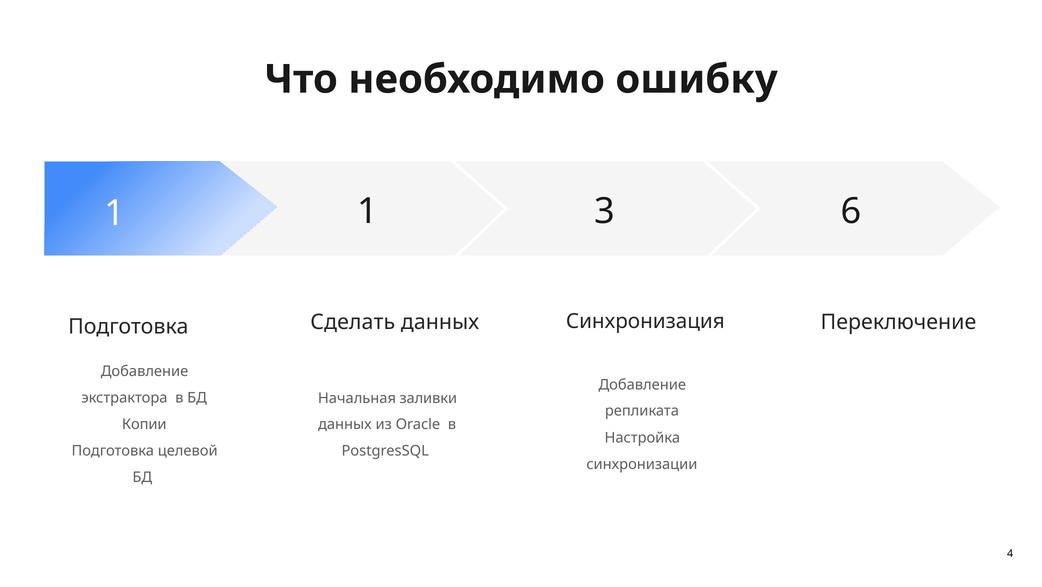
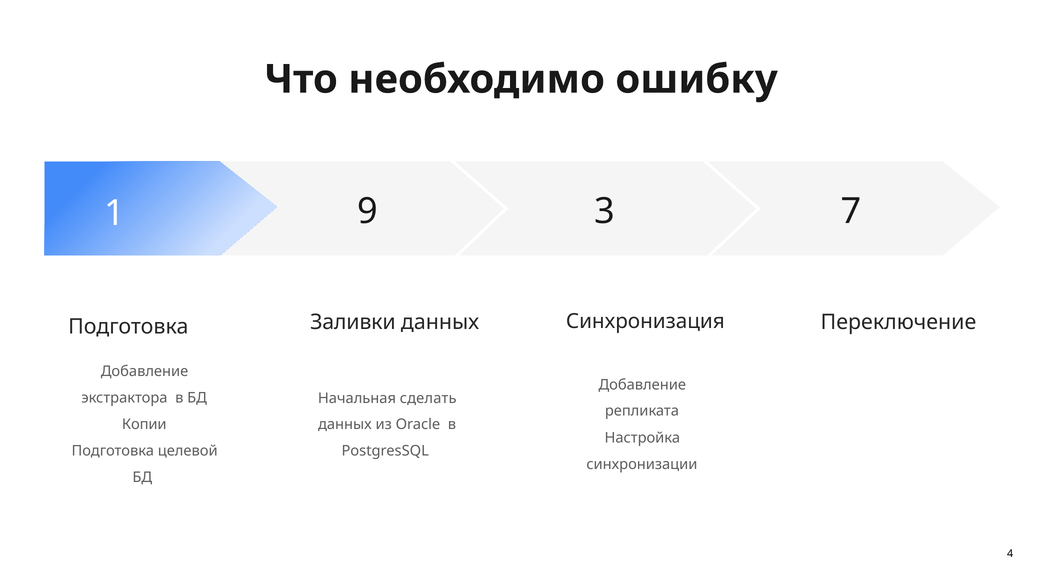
1 1: 1 -> 9
6: 6 -> 7
Сделать: Сделать -> Заливки
заливки: заливки -> сделать
